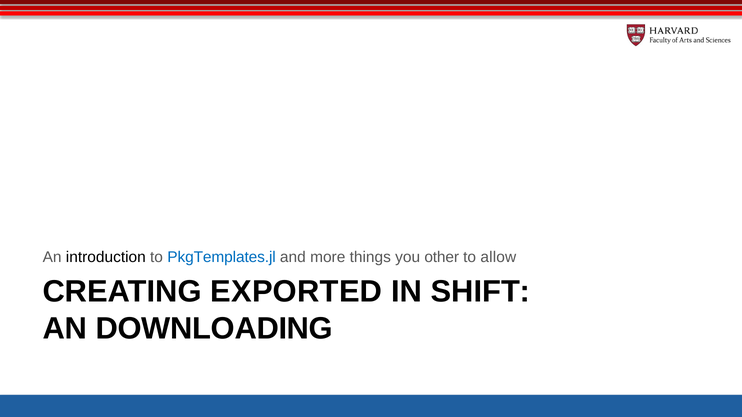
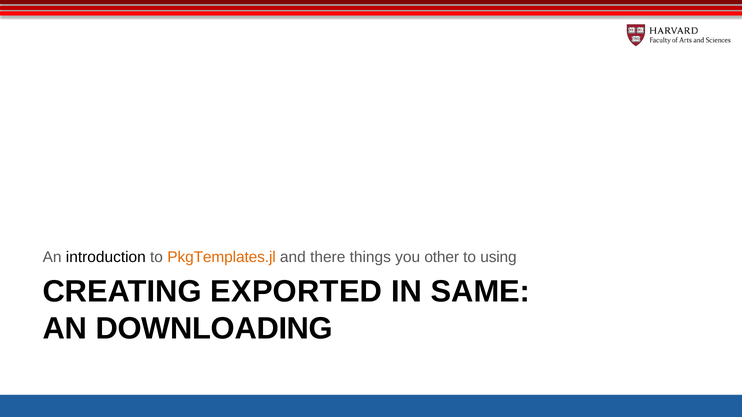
PkgTemplates.jl colour: blue -> orange
more: more -> there
allow: allow -> using
SHIFT: SHIFT -> SAME
